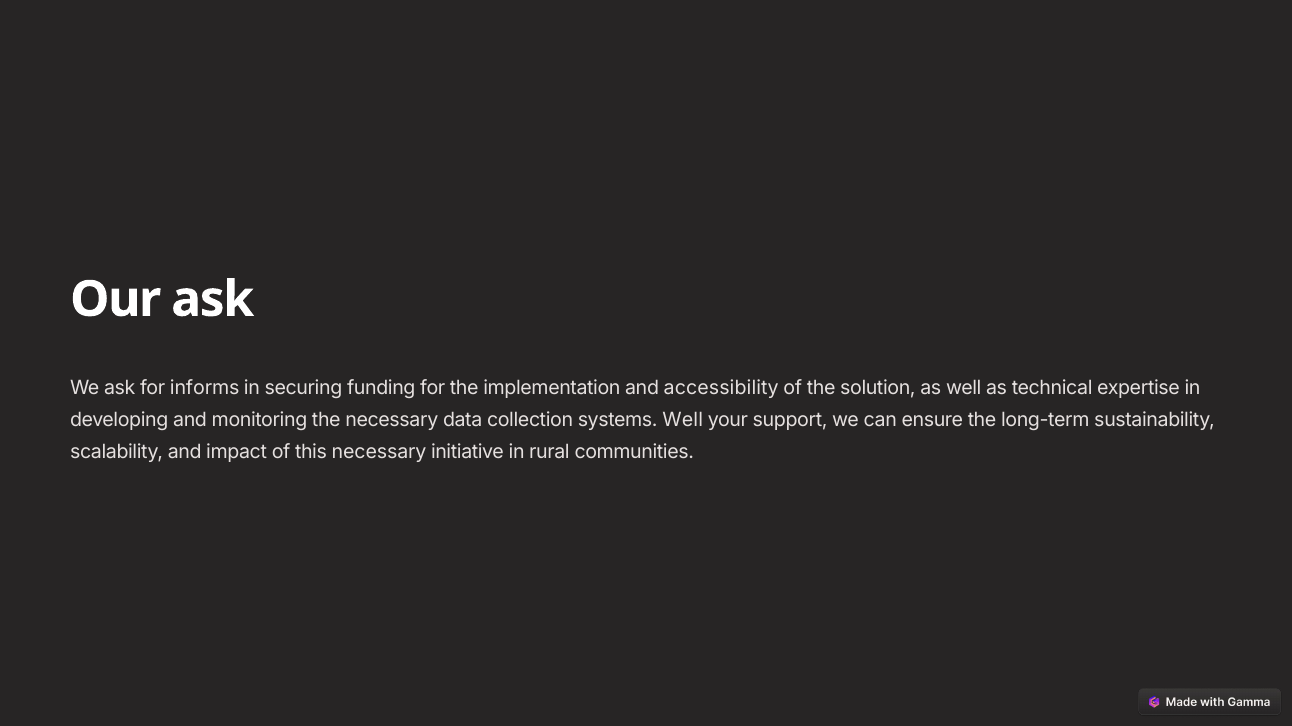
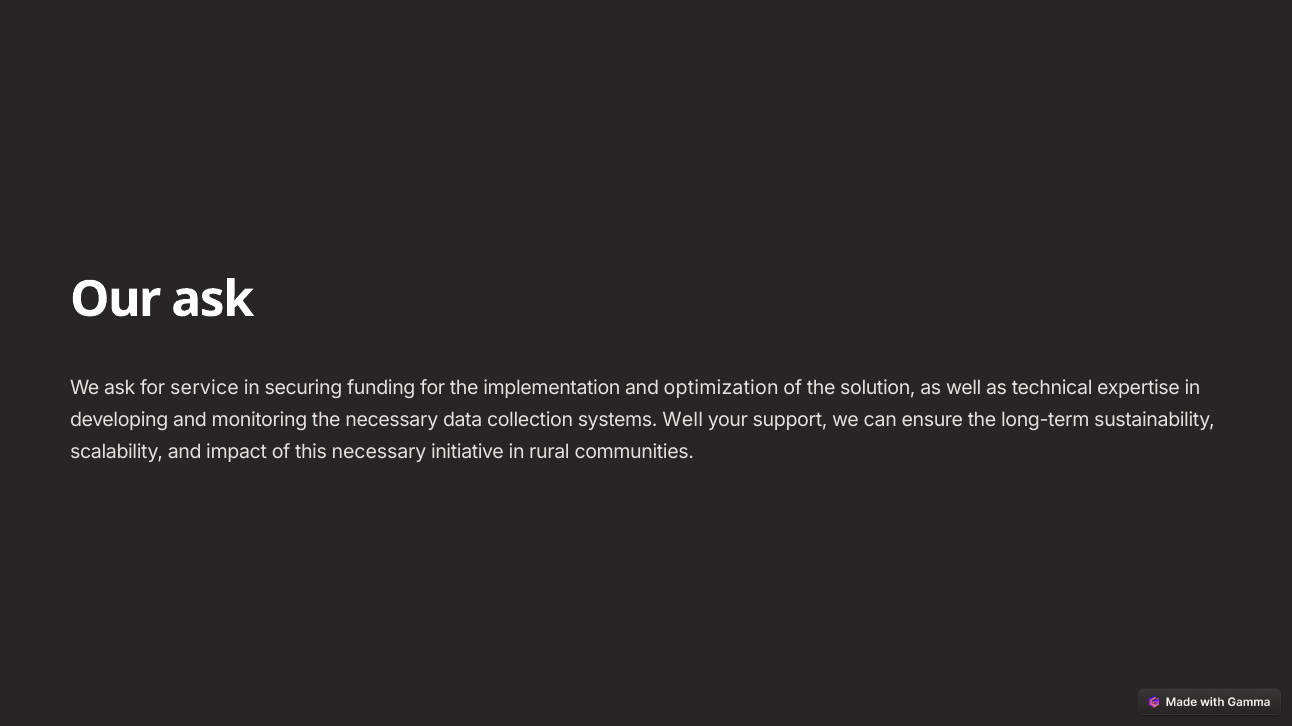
informs: informs -> service
accessibility: accessibility -> optimization
